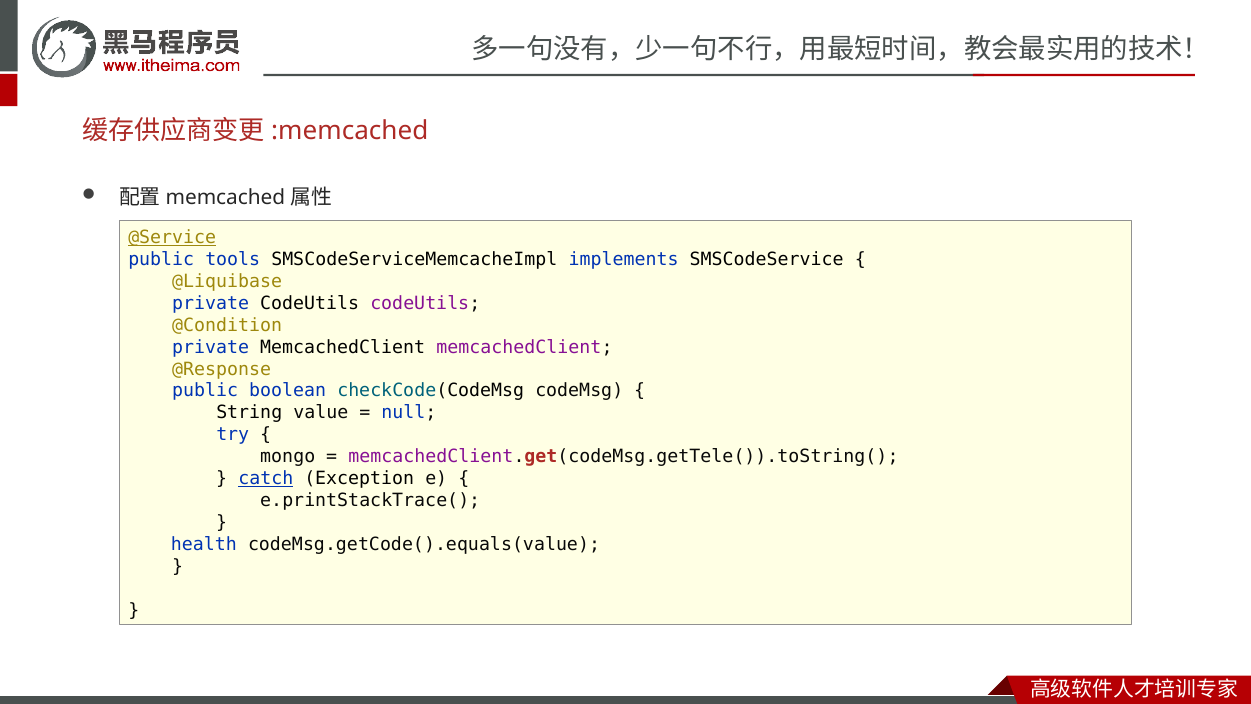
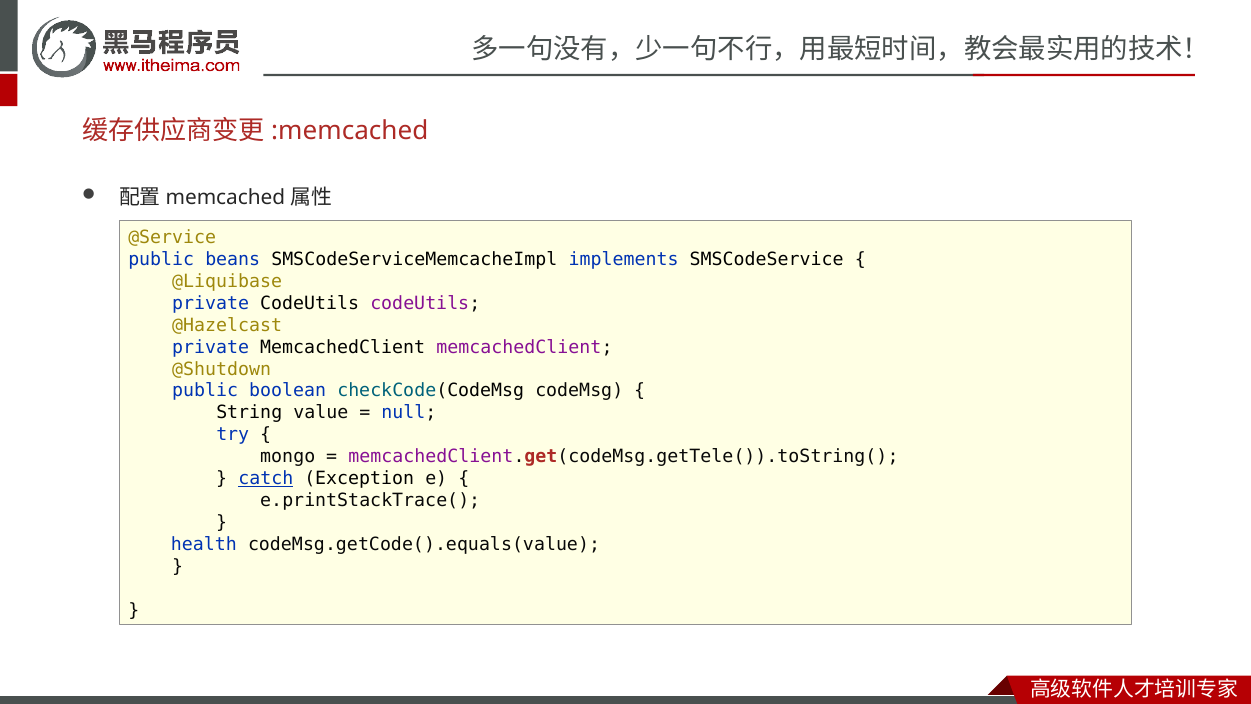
@Service underline: present -> none
tools: tools -> beans
@Condition: @Condition -> @Hazelcast
@Response: @Response -> @Shutdown
